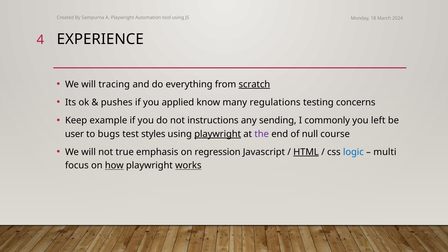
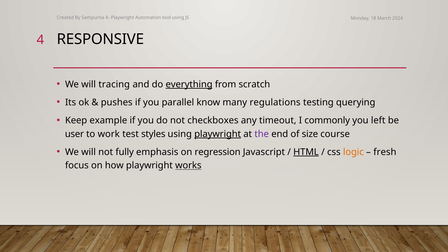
EXPERIENCE: EXPERIENCE -> RESPONSIVE
everything underline: none -> present
scratch underline: present -> none
applied: applied -> parallel
concerns: concerns -> querying
instructions: instructions -> checkboxes
sending: sending -> timeout
bugs: bugs -> work
null: null -> size
true: true -> fully
logic colour: blue -> orange
multi: multi -> fresh
how underline: present -> none
